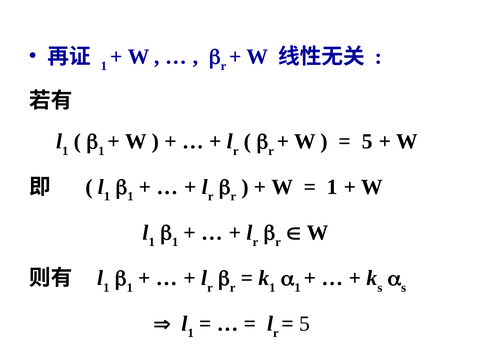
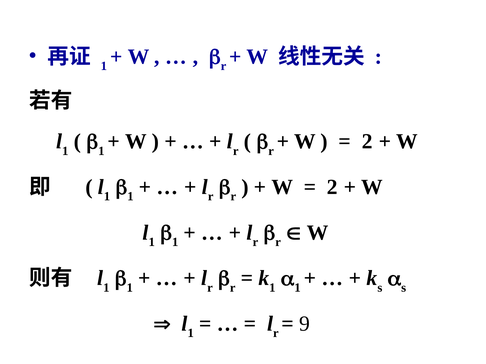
5 at (367, 142): 5 -> 2
1 at (332, 187): 1 -> 2
5 at (305, 324): 5 -> 9
